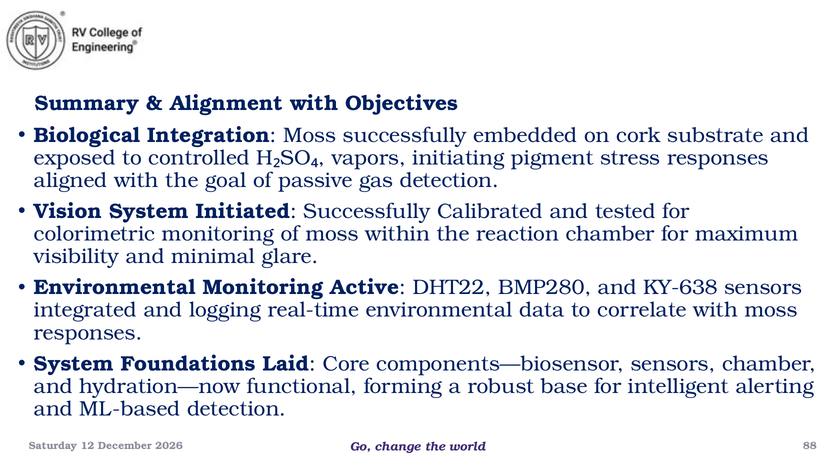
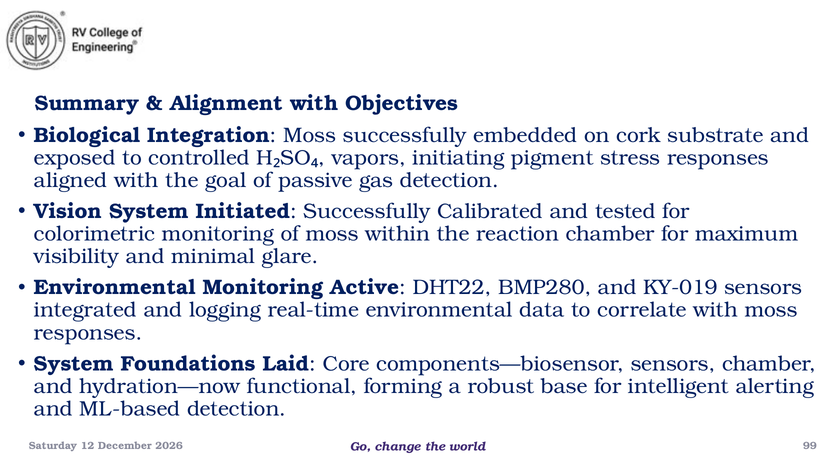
KY-638: KY-638 -> KY-019
88: 88 -> 99
